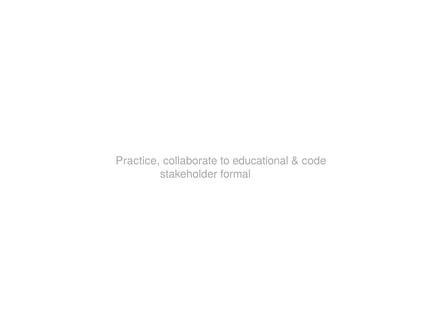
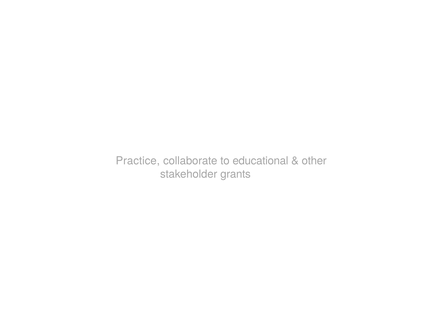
code: code -> other
formal: formal -> grants
